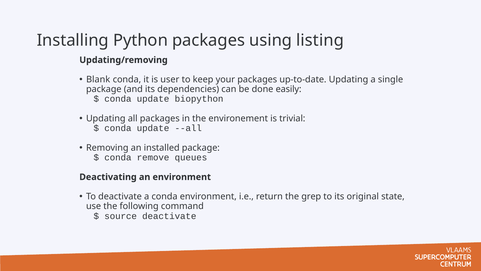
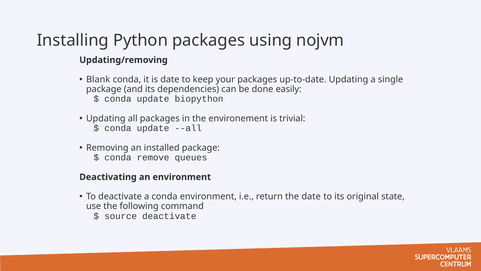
listing: listing -> nojvm
is user: user -> date
the grep: grep -> date
